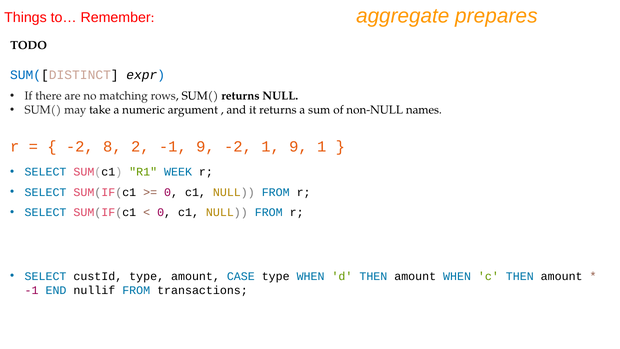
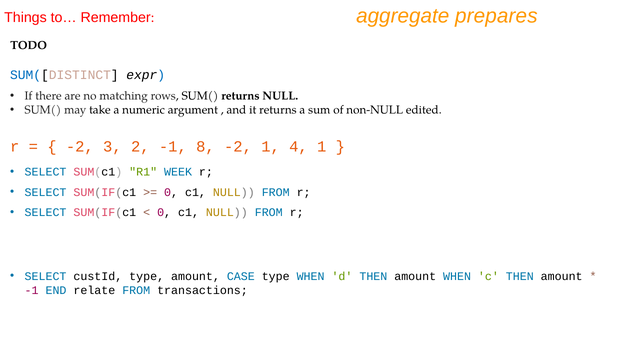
names: names -> edited
8: 8 -> 3
-1 9: 9 -> 8
1 9: 9 -> 4
nullif: nullif -> relate
